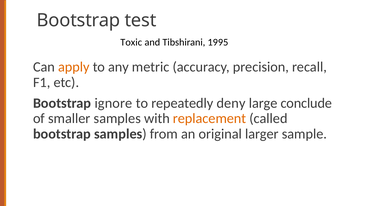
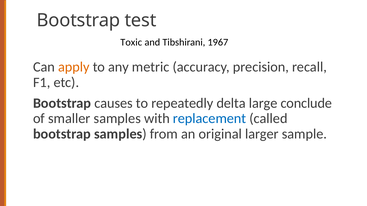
1995: 1995 -> 1967
ignore: ignore -> causes
deny: deny -> delta
replacement colour: orange -> blue
